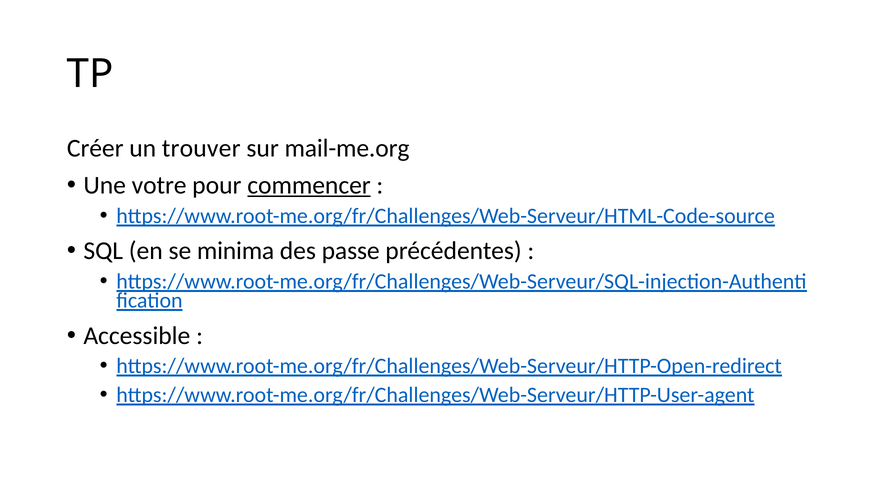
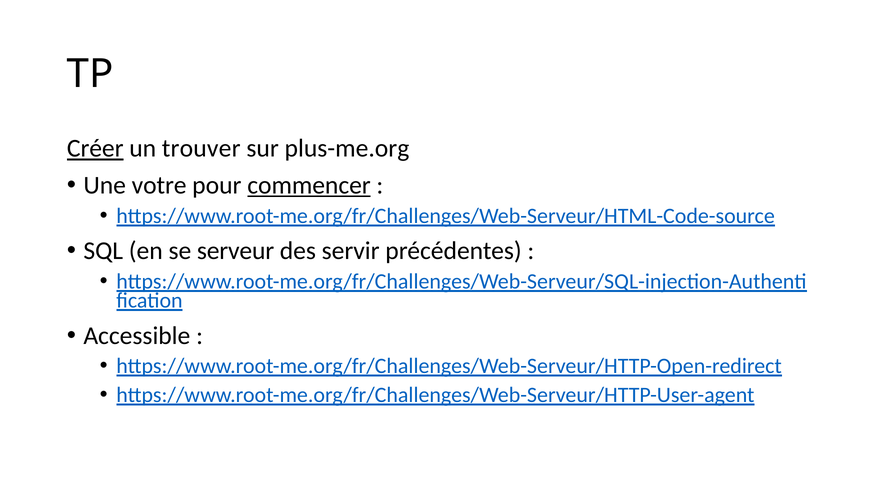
Créer underline: none -> present
mail-me.org: mail-me.org -> plus-me.org
minima: minima -> serveur
passe: passe -> servir
